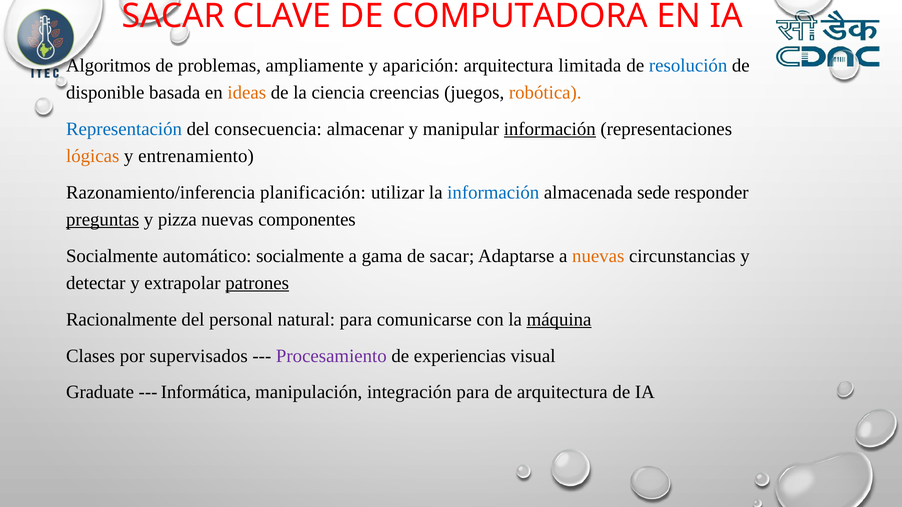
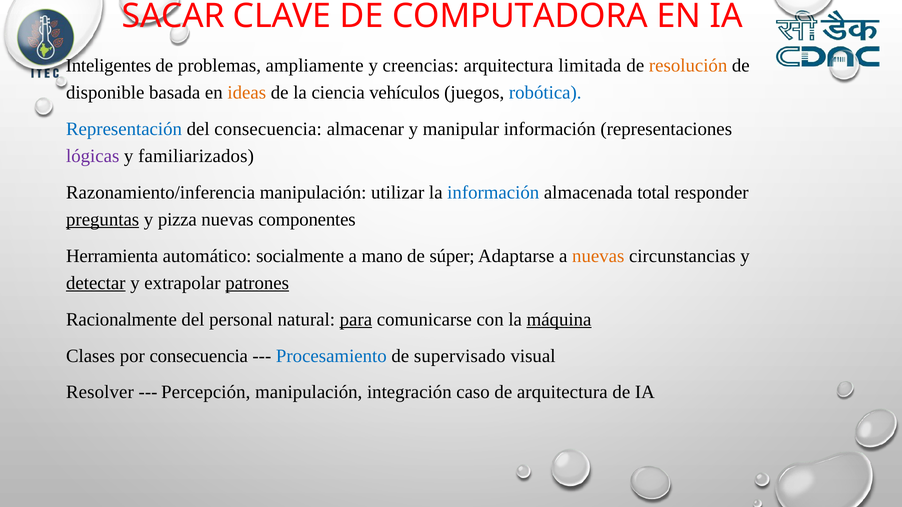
Algoritmos: Algoritmos -> Inteligentes
aparición: aparición -> creencias
resolución colour: blue -> orange
creencias: creencias -> vehículos
robótica colour: orange -> blue
información at (550, 129) underline: present -> none
lógicas colour: orange -> purple
entrenamiento: entrenamiento -> familiarizados
Razonamiento/inferencia planificación: planificación -> manipulación
sede: sede -> total
Socialmente at (112, 256): Socialmente -> Herramienta
gama: gama -> mano
de sacar: sacar -> súper
detectar underline: none -> present
para at (356, 320) underline: none -> present
por supervisados: supervisados -> consecuencia
Procesamiento colour: purple -> blue
experiencias: experiencias -> supervisado
Graduate: Graduate -> Resolver
Informática: Informática -> Percepción
integración para: para -> caso
